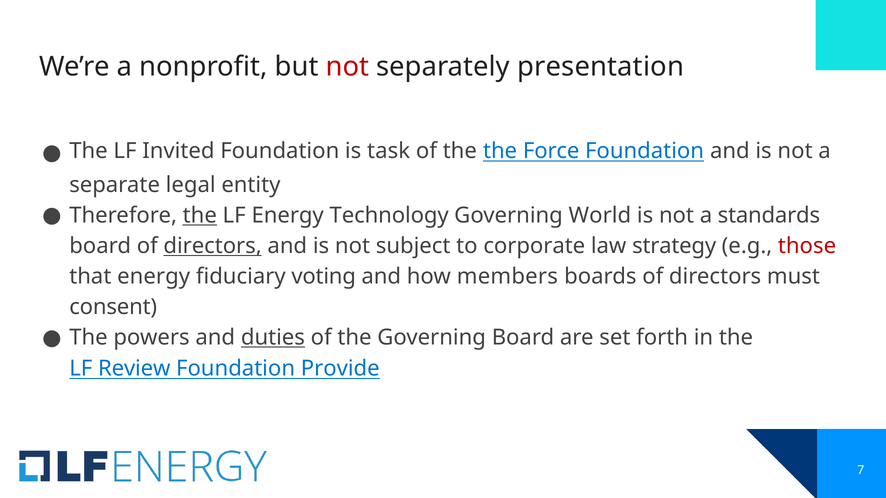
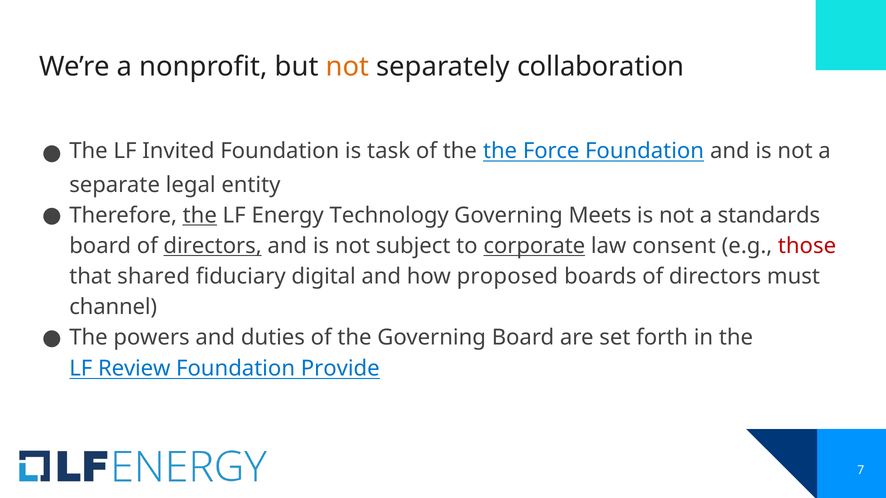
not at (347, 67) colour: red -> orange
presentation: presentation -> collaboration
World: World -> Meets
corporate underline: none -> present
strategy: strategy -> consent
that energy: energy -> shared
voting: voting -> digital
members: members -> proposed
consent: consent -> channel
duties underline: present -> none
